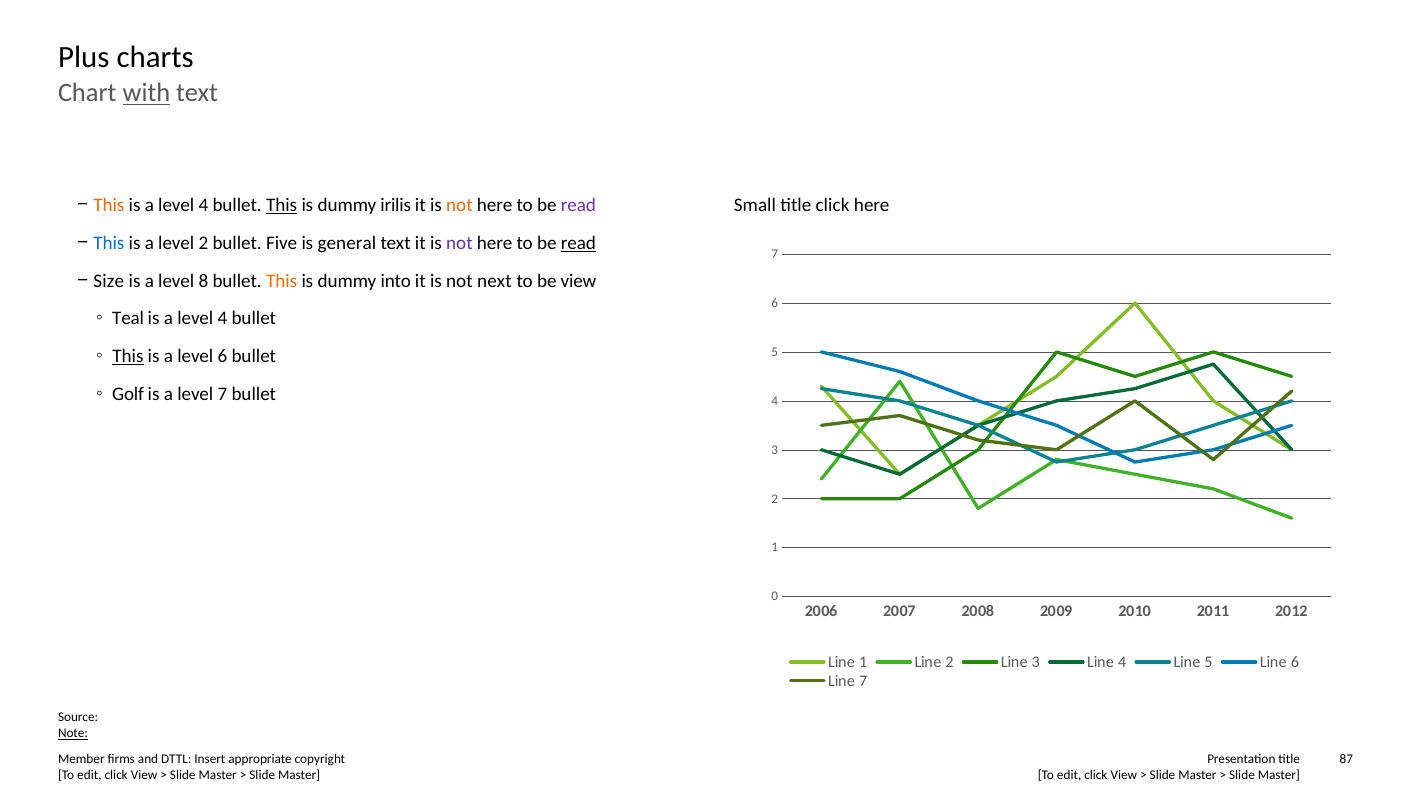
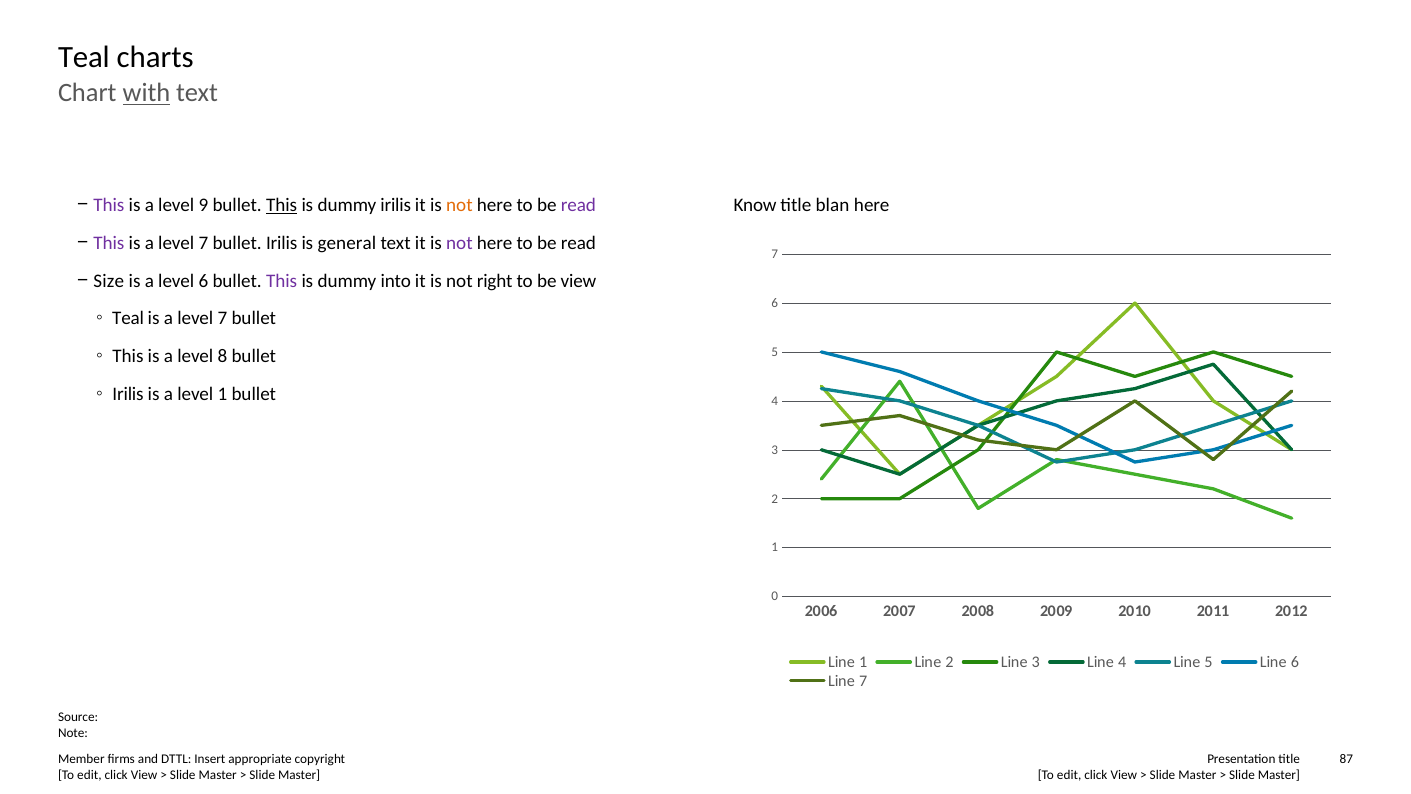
Plus at (84, 57): Plus -> Teal
This at (109, 206) colour: orange -> purple
4 at (203, 206): 4 -> 9
Small: Small -> Know
title click: click -> blan
This at (109, 243) colour: blue -> purple
2 at (203, 243): 2 -> 7
bullet Five: Five -> Irilis
read at (578, 243) underline: present -> none
level 8: 8 -> 6
This at (282, 281) colour: orange -> purple
next: next -> right
4 at (222, 319): 4 -> 7
This at (128, 356) underline: present -> none
level 6: 6 -> 8
Golf at (128, 394): Golf -> Irilis
level 7: 7 -> 1
Note underline: present -> none
